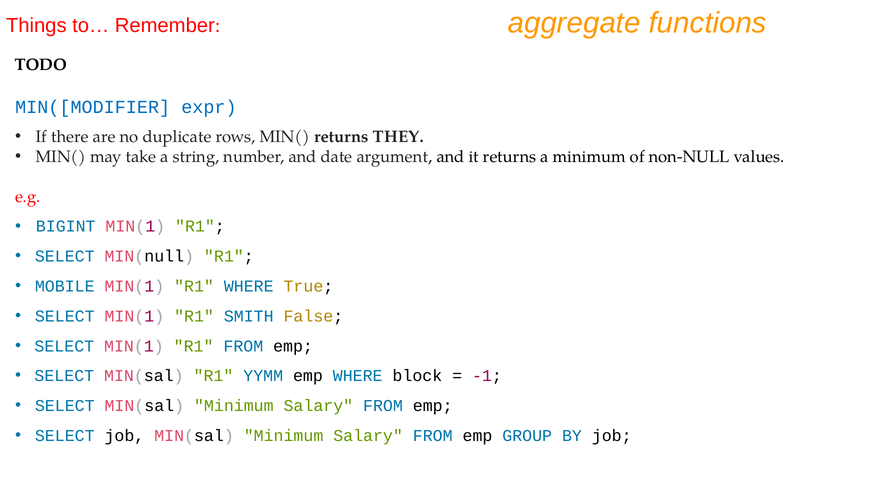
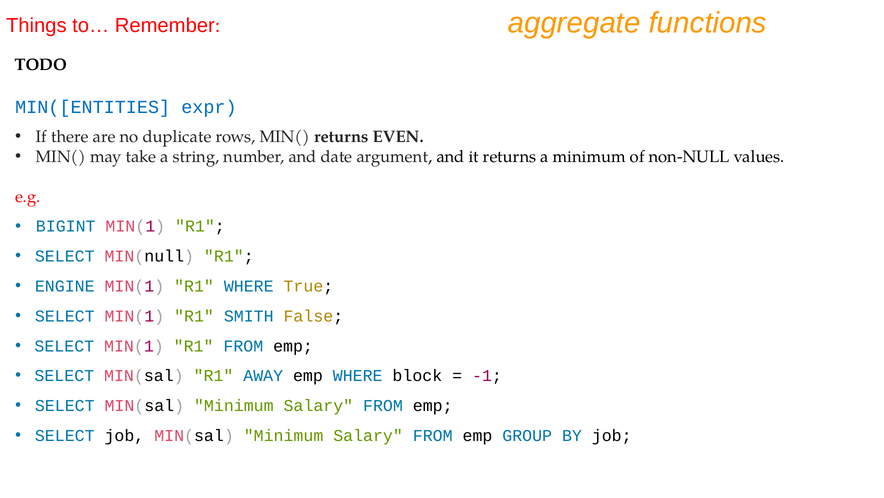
MIN([MODIFIER: MIN([MODIFIER -> MIN([ENTITIES
THEY: THEY -> EVEN
MOBILE: MOBILE -> ENGINE
YYMM: YYMM -> AWAY
